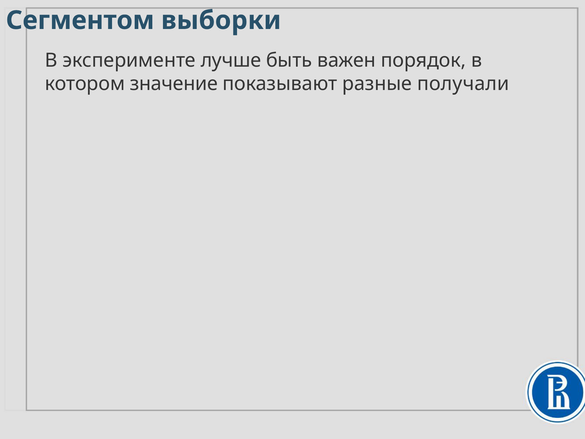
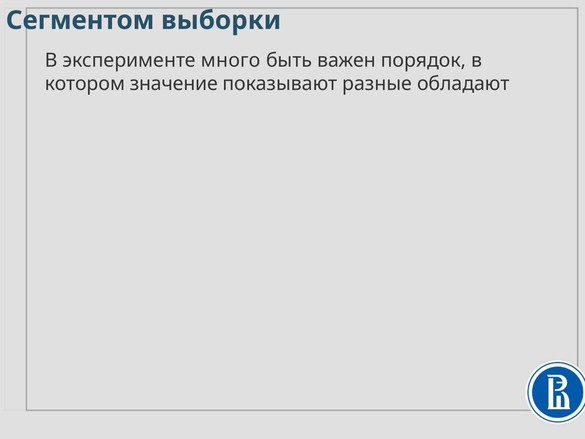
лучше: лучше -> много
получали: получали -> обладают
